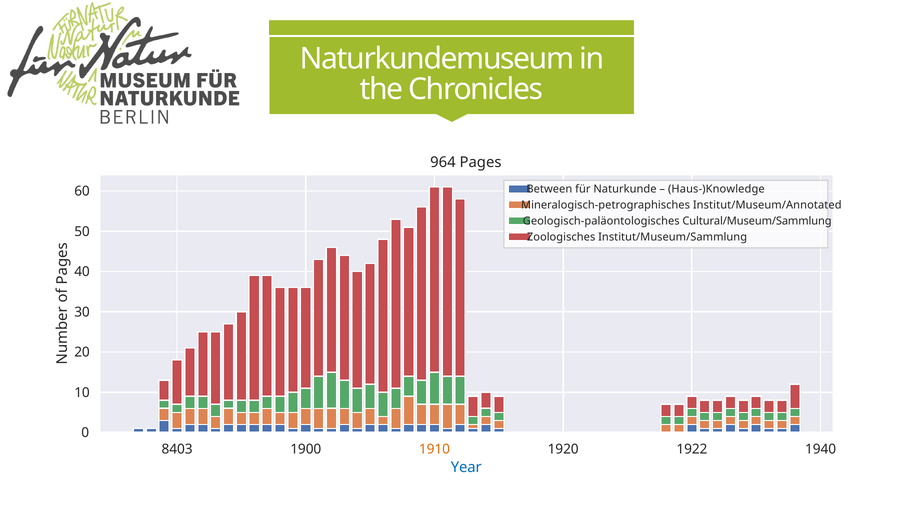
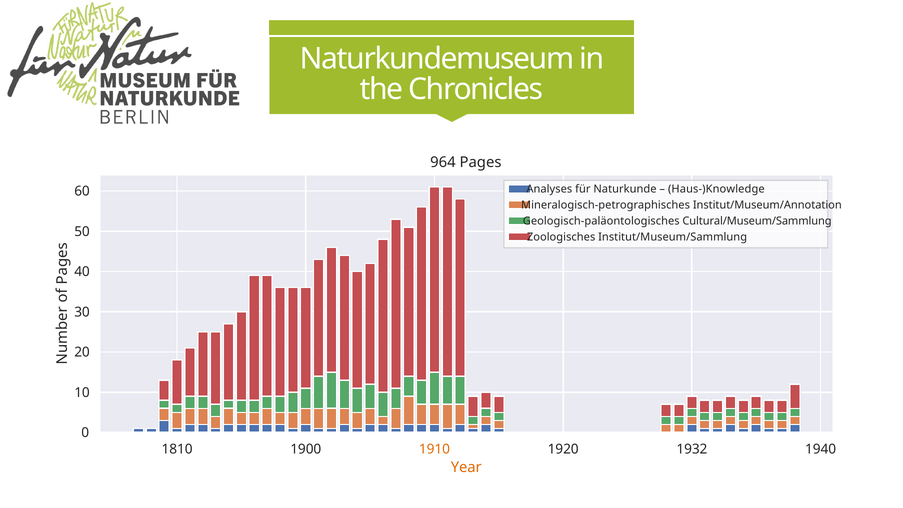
Between: Between -> Analyses
Institut/Museum/Annotated: Institut/Museum/Annotated -> Institut/Museum/Annotation
8403: 8403 -> 1810
1922: 1922 -> 1932
Year colour: blue -> orange
